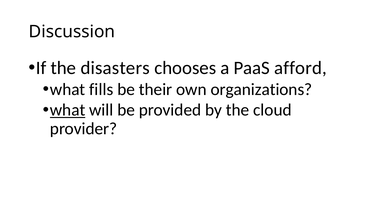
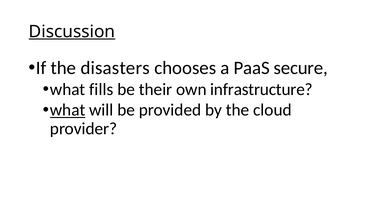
Discussion underline: none -> present
afford: afford -> secure
organizations: organizations -> infrastructure
